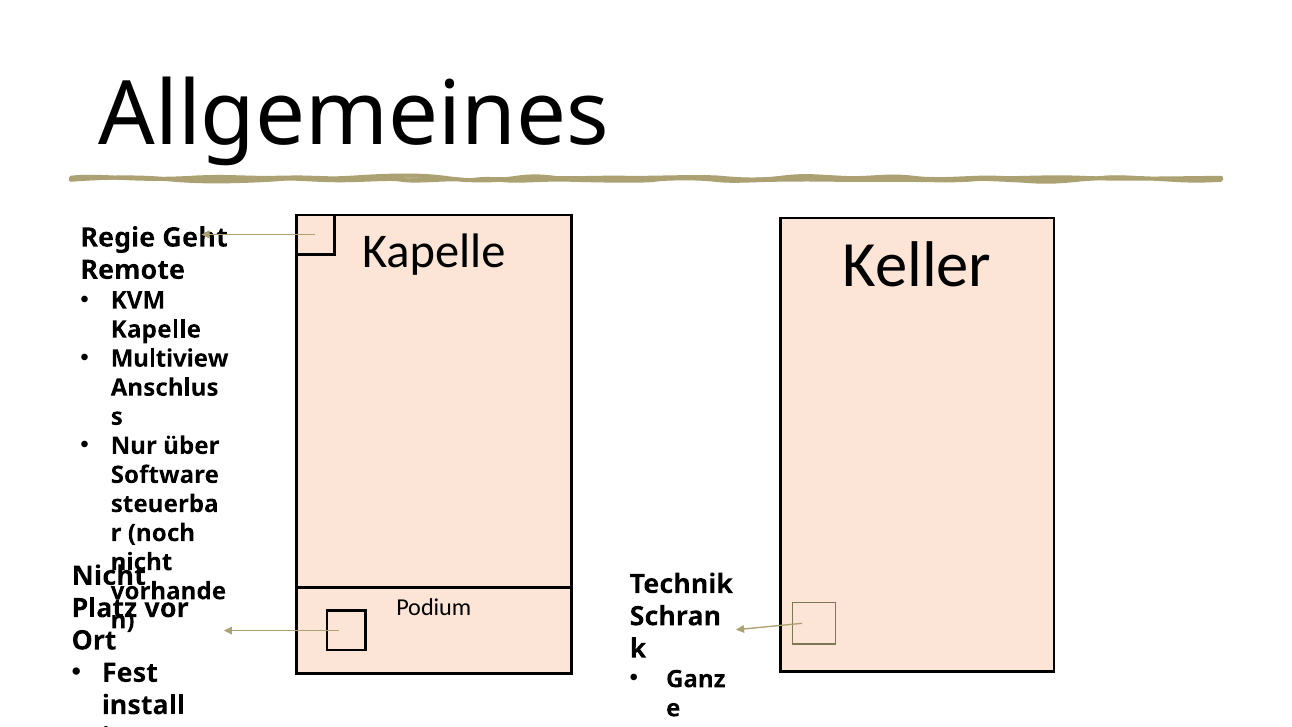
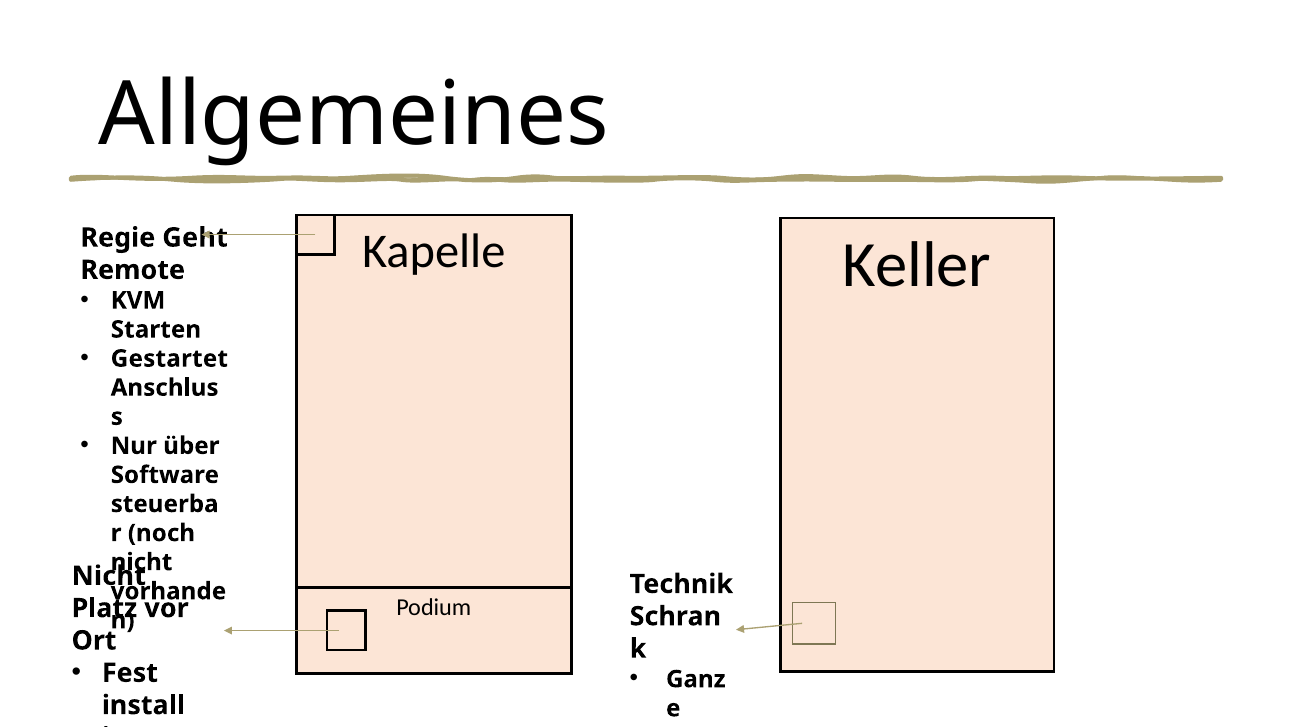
Kapelle at (156, 329): Kapelle -> Starten
Multiview: Multiview -> Gestartet
